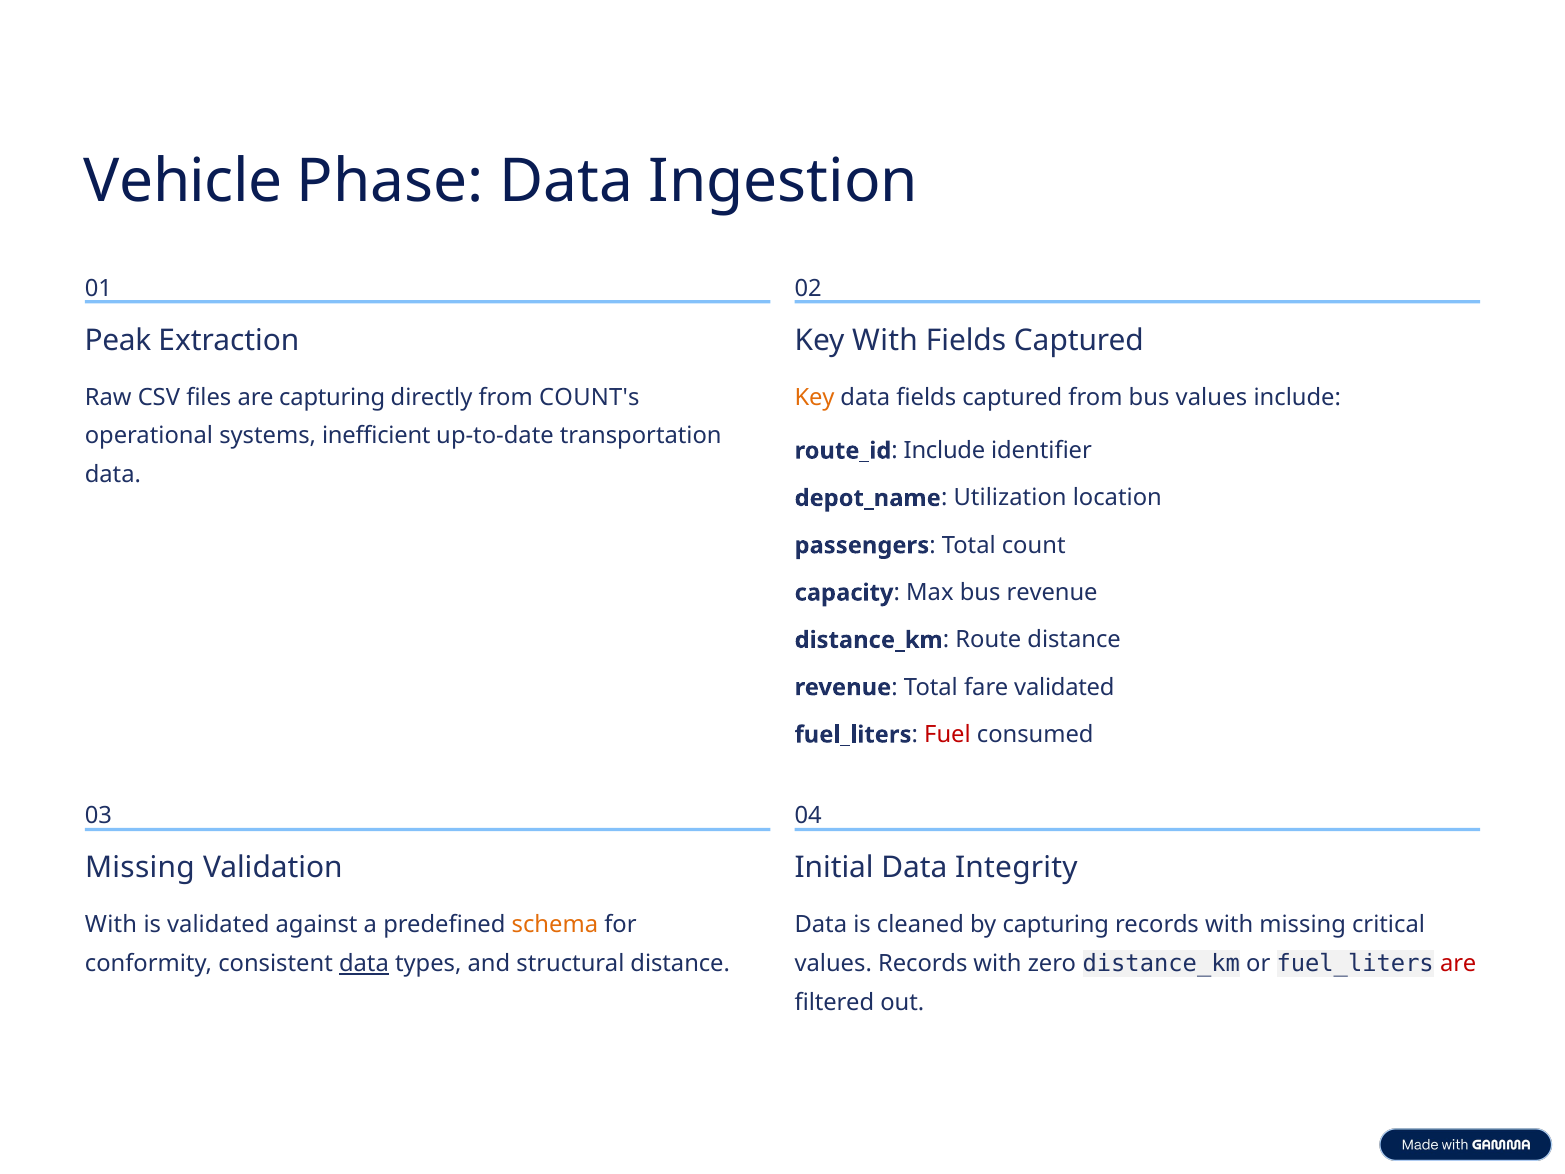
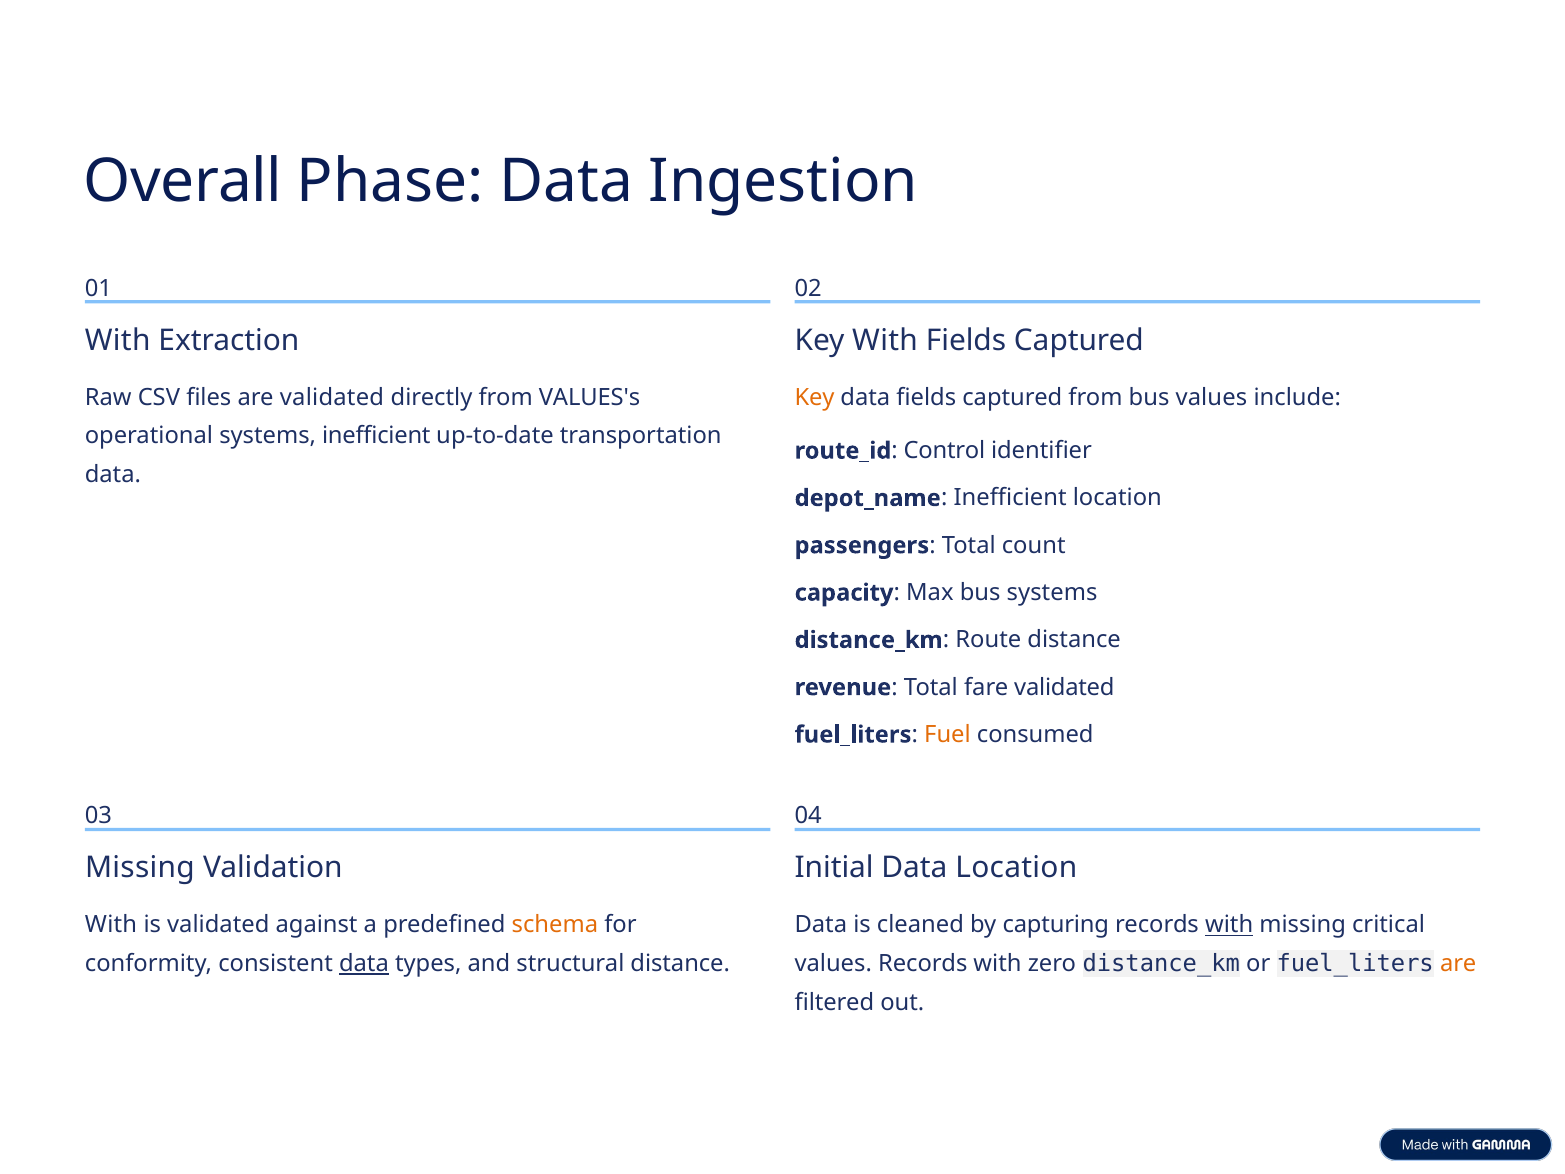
Vehicle: Vehicle -> Overall
Peak at (118, 340): Peak -> With
are capturing: capturing -> validated
COUNT's: COUNT's -> VALUES's
route_id Include: Include -> Control
depot_name Utilization: Utilization -> Inefficient
bus revenue: revenue -> systems
Fuel colour: red -> orange
Data Integrity: Integrity -> Location
with at (1229, 925) underline: none -> present
are at (1458, 964) colour: red -> orange
